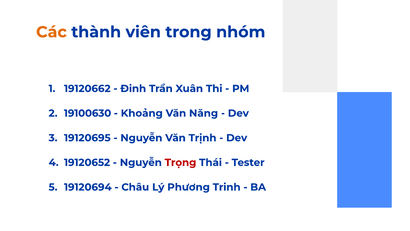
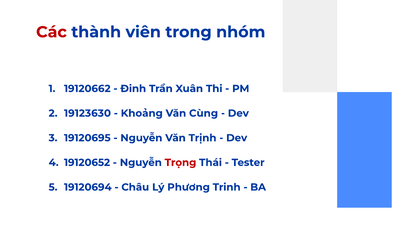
Các colour: orange -> red
19100630: 19100630 -> 19123630
Năng: Năng -> Cùng
